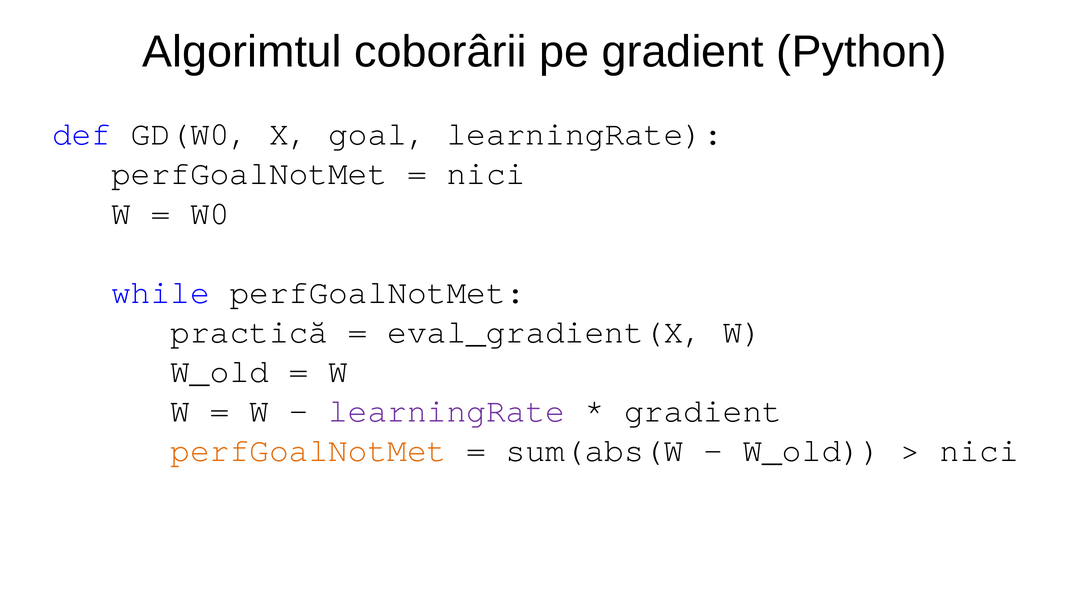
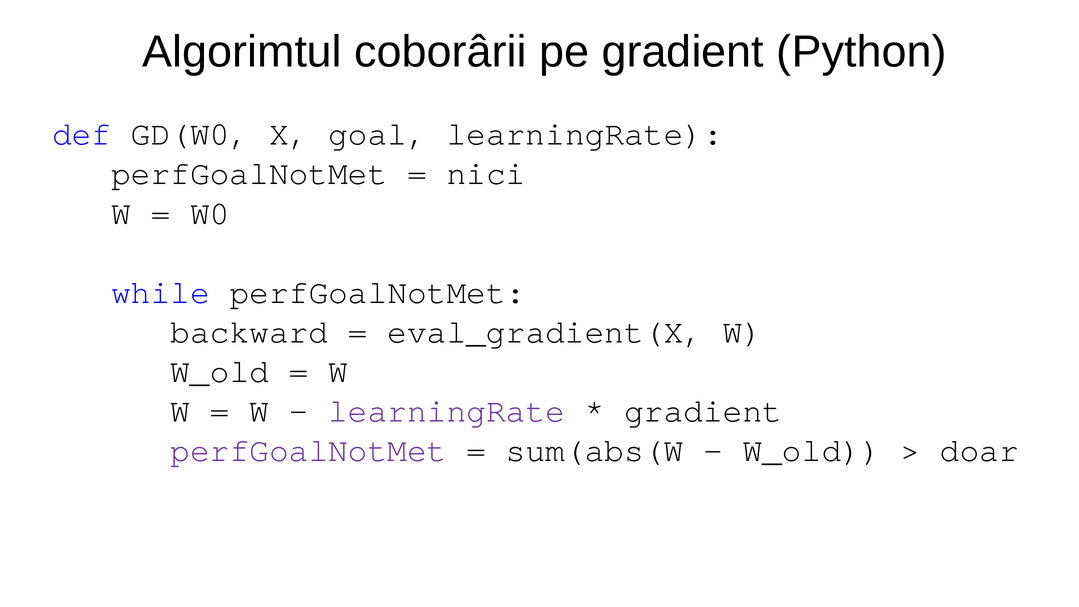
practică: practică -> backward
perfGoalNotMet at (309, 450) colour: orange -> purple
nici at (979, 450): nici -> doar
